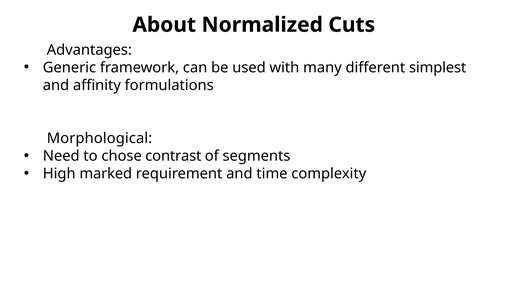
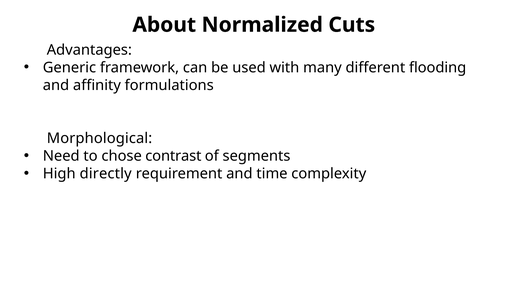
simplest: simplest -> flooding
marked: marked -> directly
